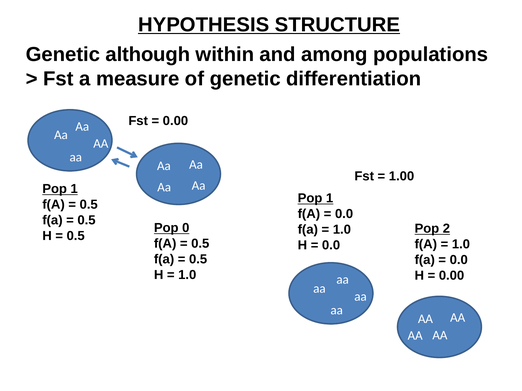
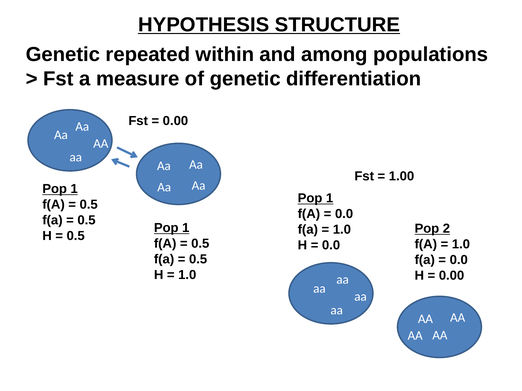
although: although -> repeated
0 at (186, 228): 0 -> 1
